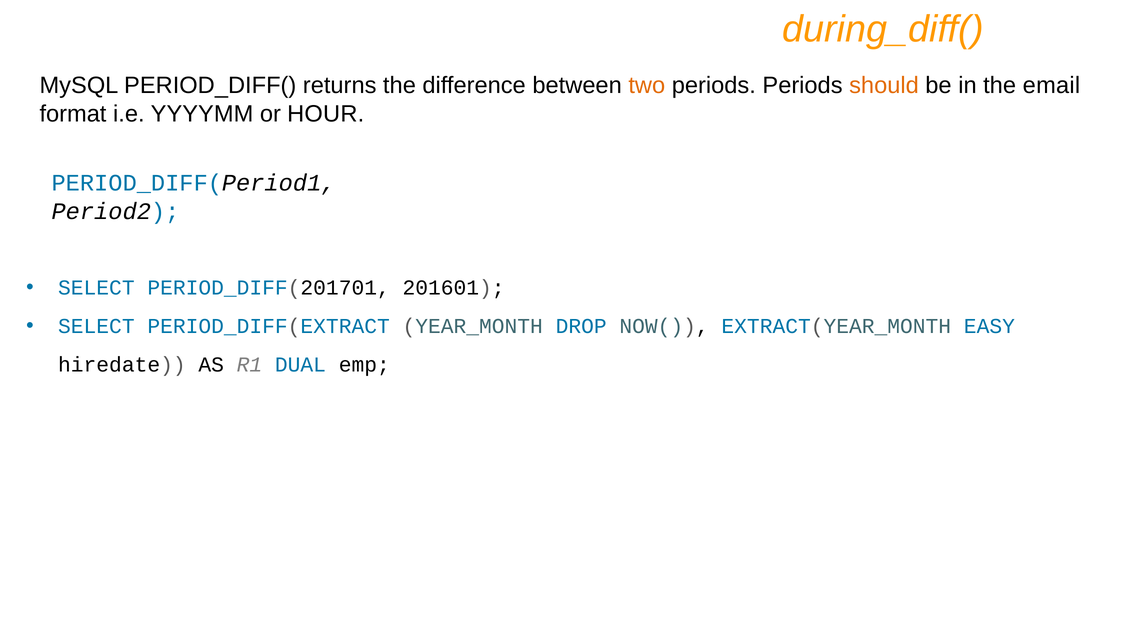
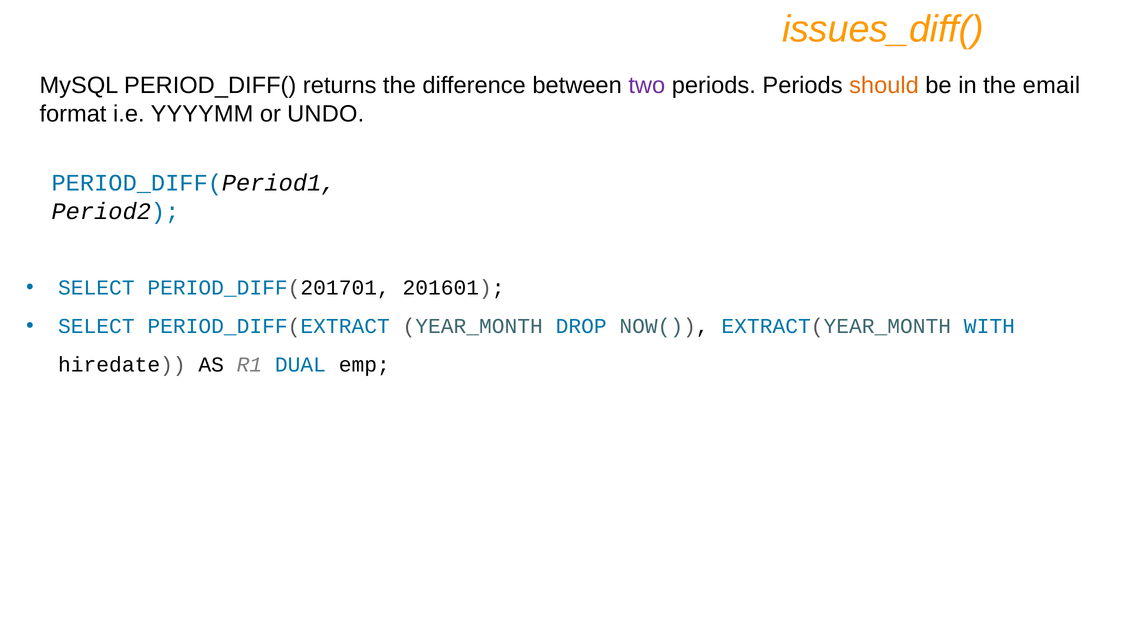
during_diff(: during_diff( -> issues_diff(
two colour: orange -> purple
HOUR: HOUR -> UNDO
EASY: EASY -> WITH
